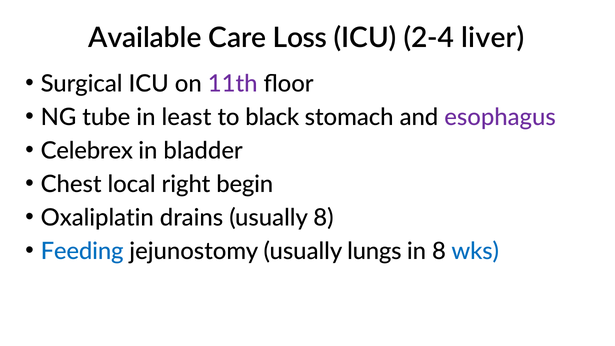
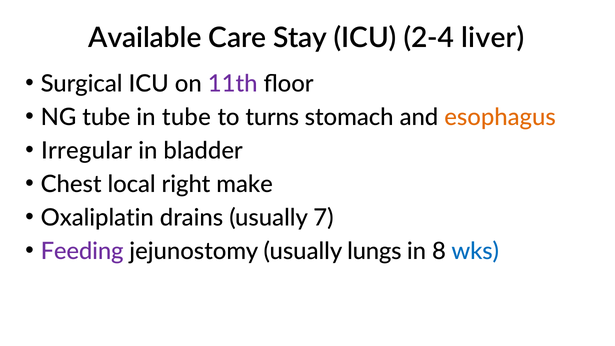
Loss: Loss -> Stay
in least: least -> tube
black: black -> turns
esophagus colour: purple -> orange
Celebrex: Celebrex -> Irregular
begin: begin -> make
usually 8: 8 -> 7
Feeding colour: blue -> purple
